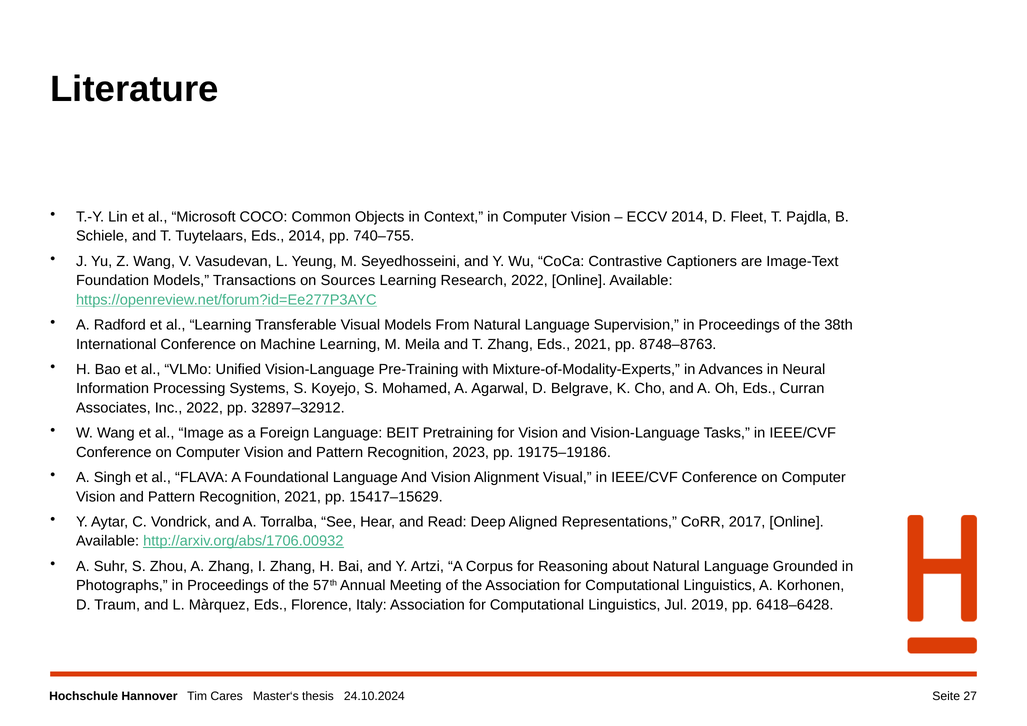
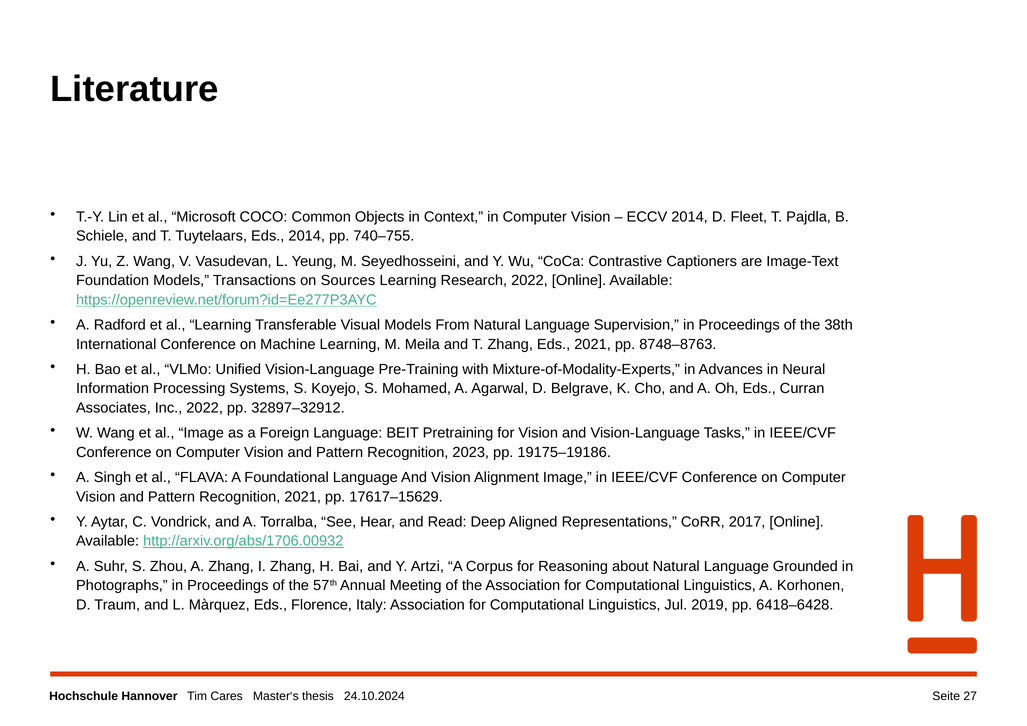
Alignment Visual: Visual -> Image
15417–15629: 15417–15629 -> 17617–15629
